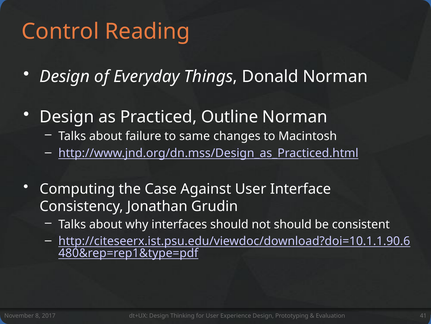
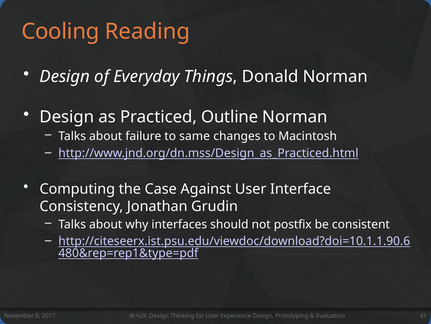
Control: Control -> Cooling
not should: should -> postfix
